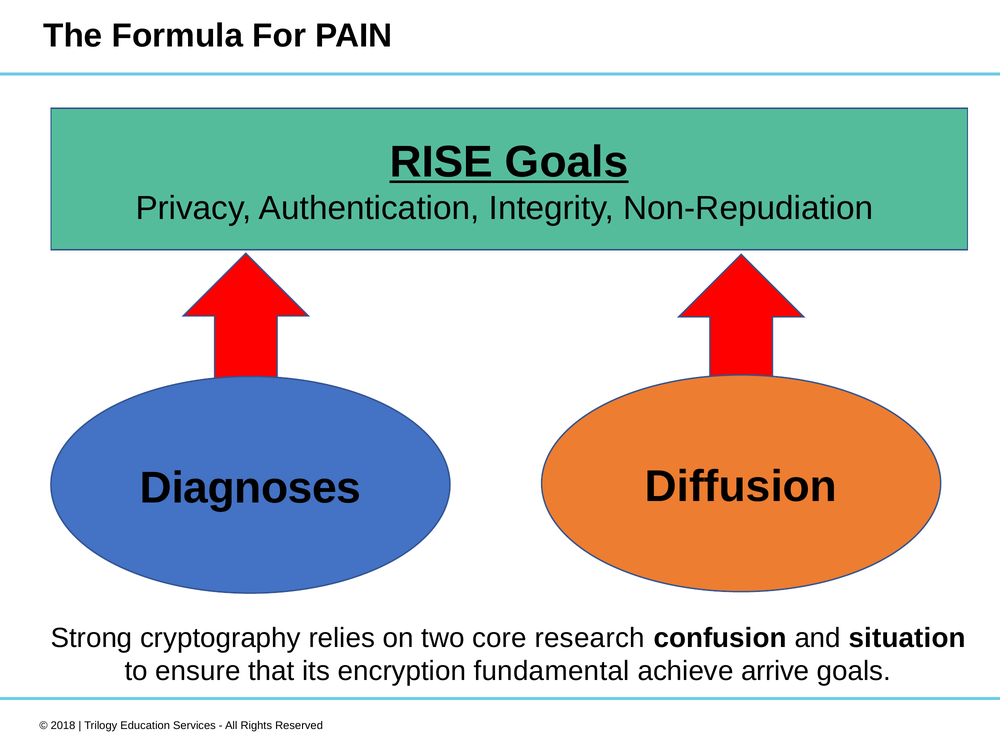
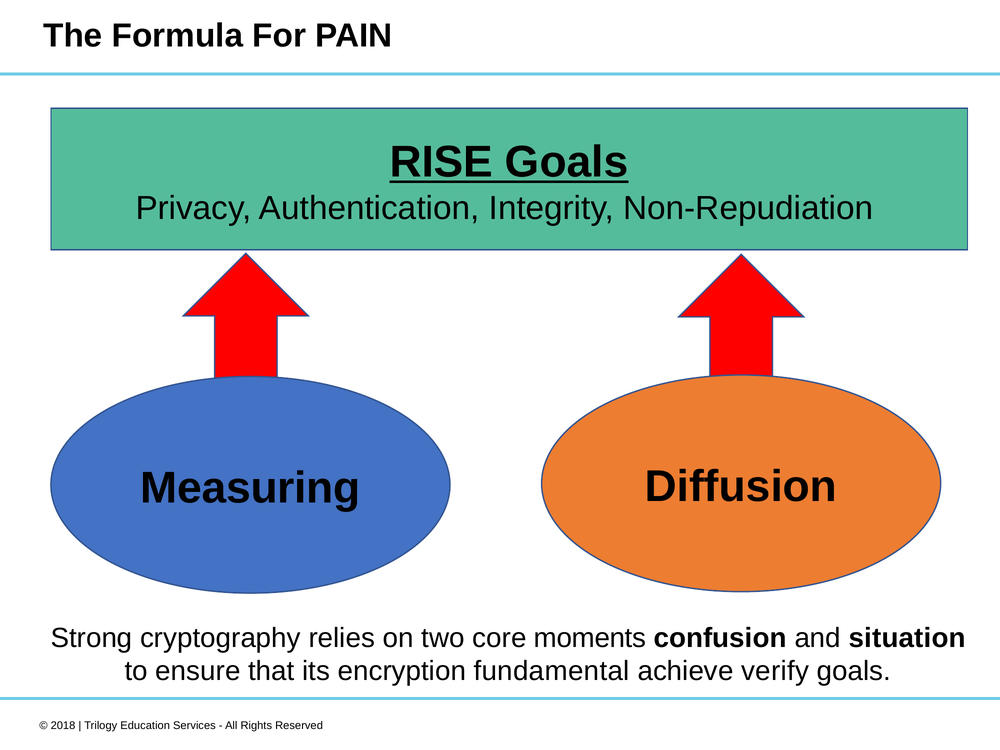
Diagnoses: Diagnoses -> Measuring
research: research -> moments
arrive: arrive -> verify
